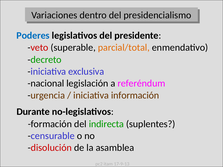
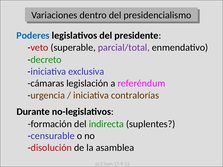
parcial/total colour: orange -> purple
nacional: nacional -> cámaras
información: información -> contralorías
